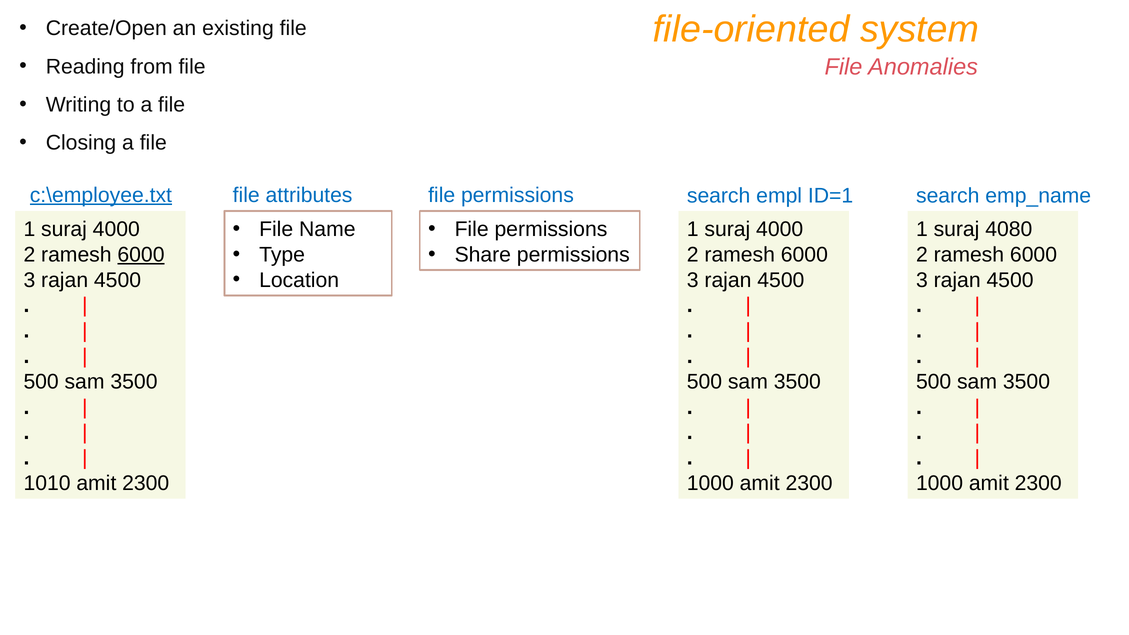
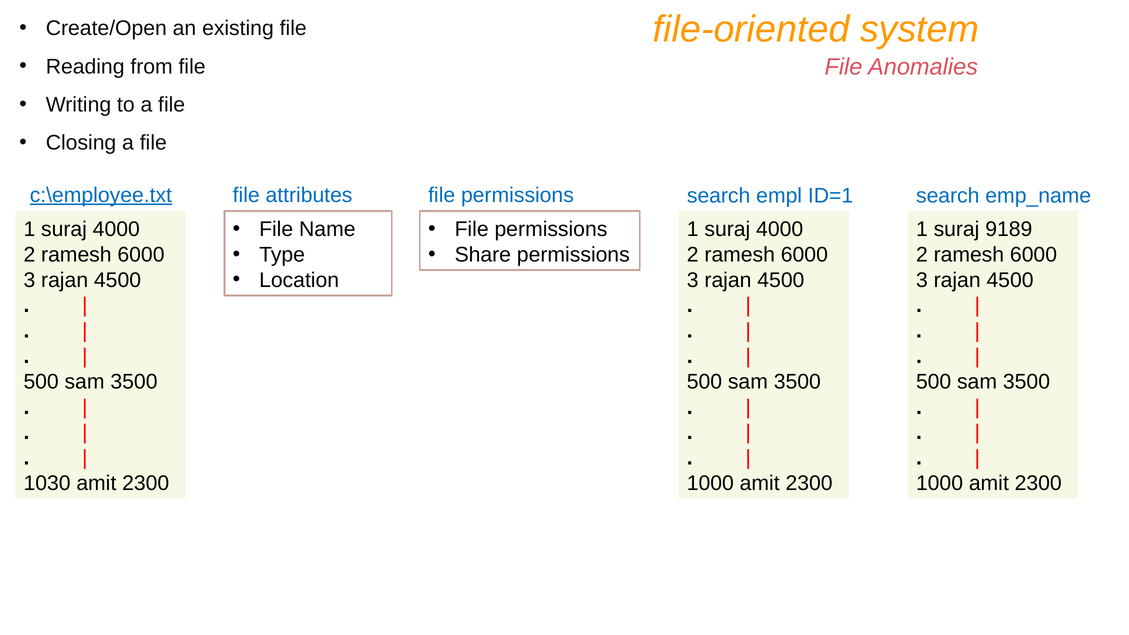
4080: 4080 -> 9189
6000 at (141, 255) underline: present -> none
1010: 1010 -> 1030
